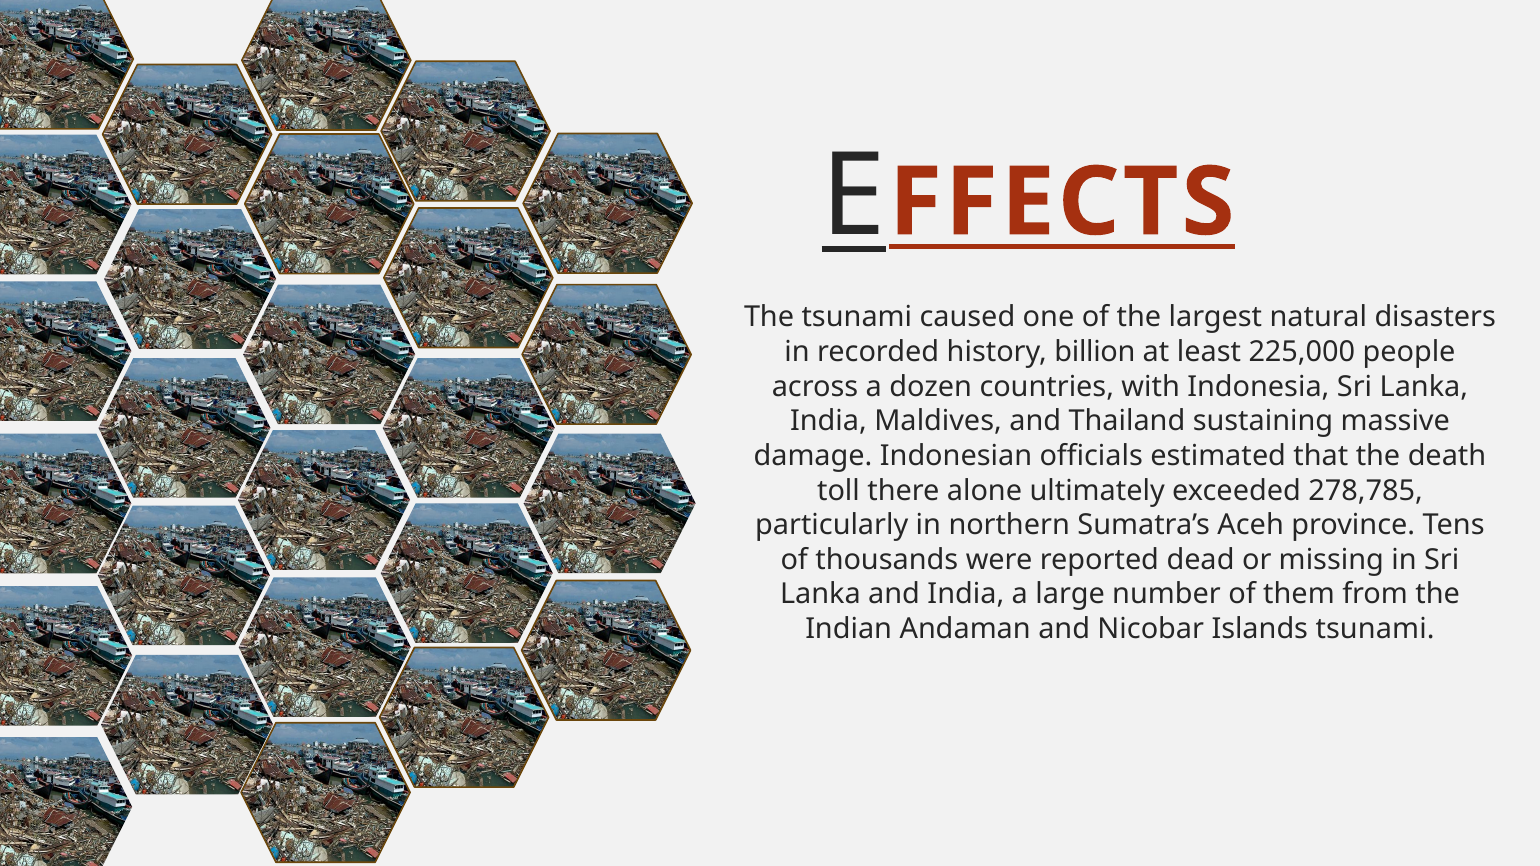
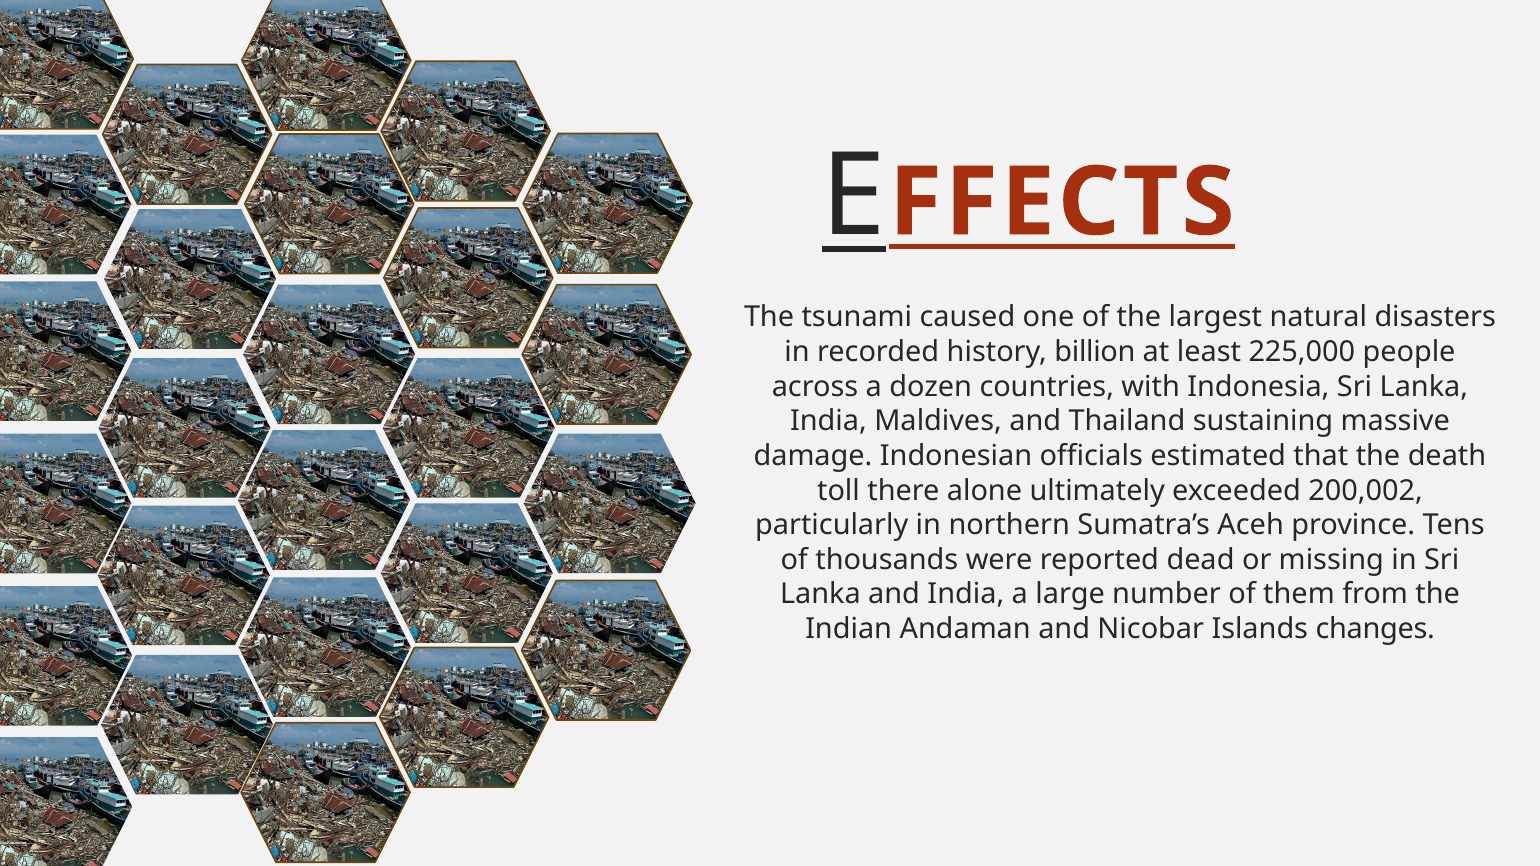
278,785: 278,785 -> 200,002
Islands tsunami: tsunami -> changes
